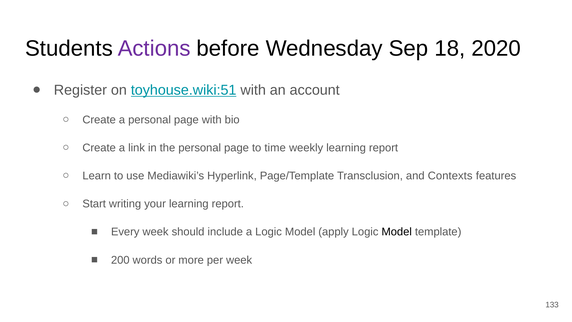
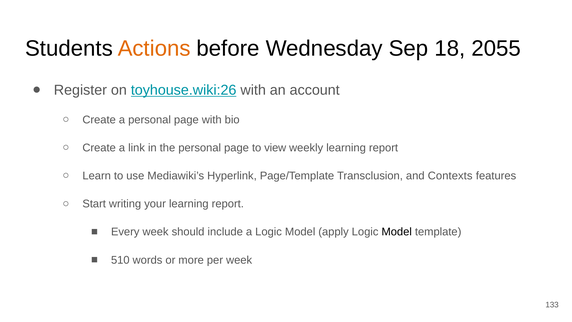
Actions colour: purple -> orange
2020: 2020 -> 2055
toyhouse.wiki:51: toyhouse.wiki:51 -> toyhouse.wiki:26
time: time -> view
200: 200 -> 510
